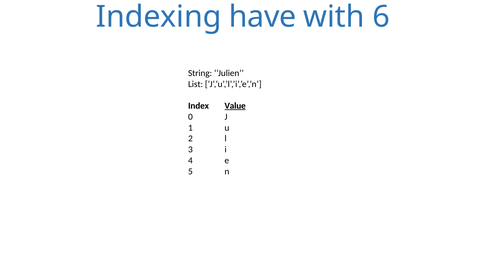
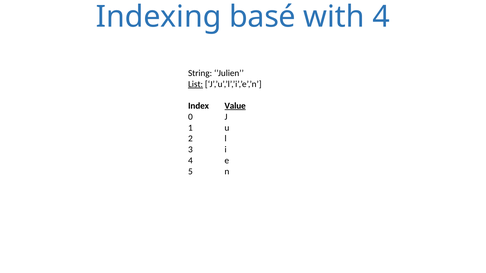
have: have -> basé
with 6: 6 -> 4
List underline: none -> present
